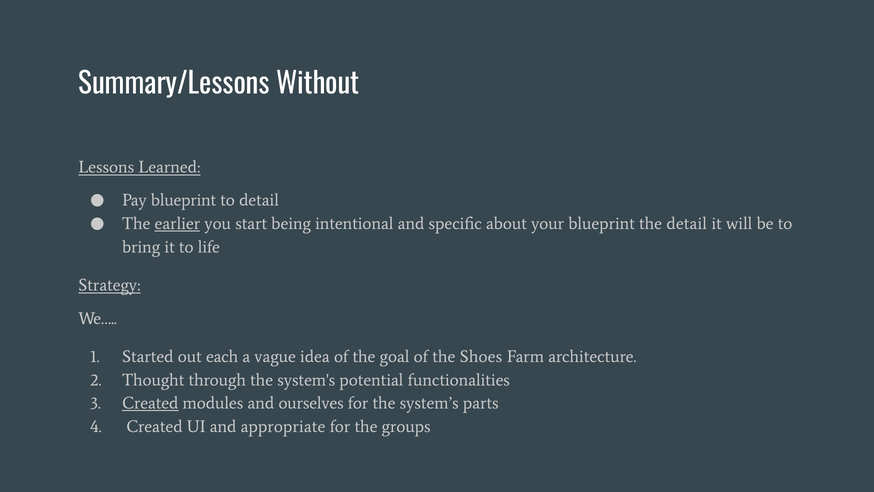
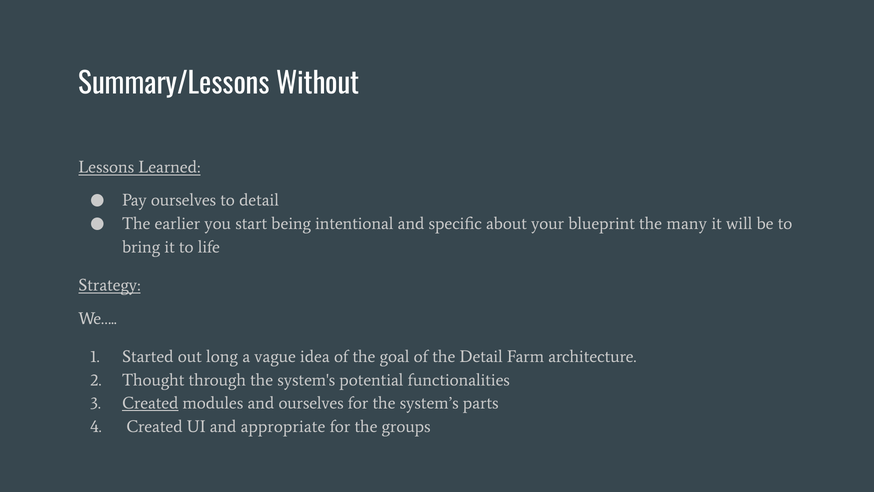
Pay blueprint: blueprint -> ourselves
earlier underline: present -> none
the detail: detail -> many
each: each -> long
the Shoes: Shoes -> Detail
